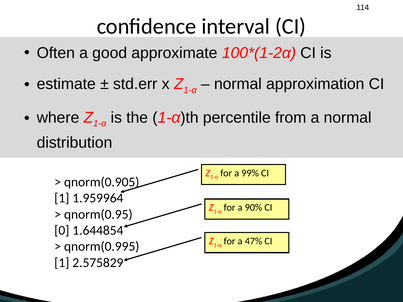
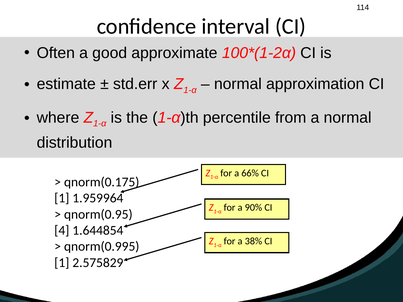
99%: 99% -> 66%
qnorm(0.905: qnorm(0.905 -> qnorm(0.175
0: 0 -> 4
47%: 47% -> 38%
